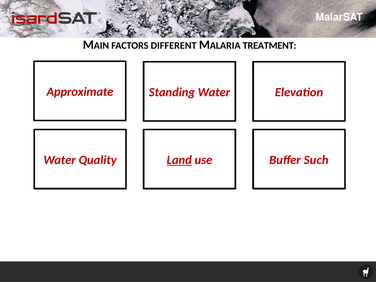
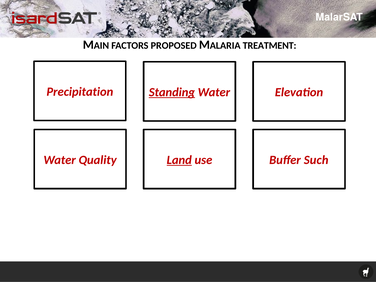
DIFFERENT: DIFFERENT -> PROPOSED
Approximate: Approximate -> Precipitation
Standing underline: none -> present
